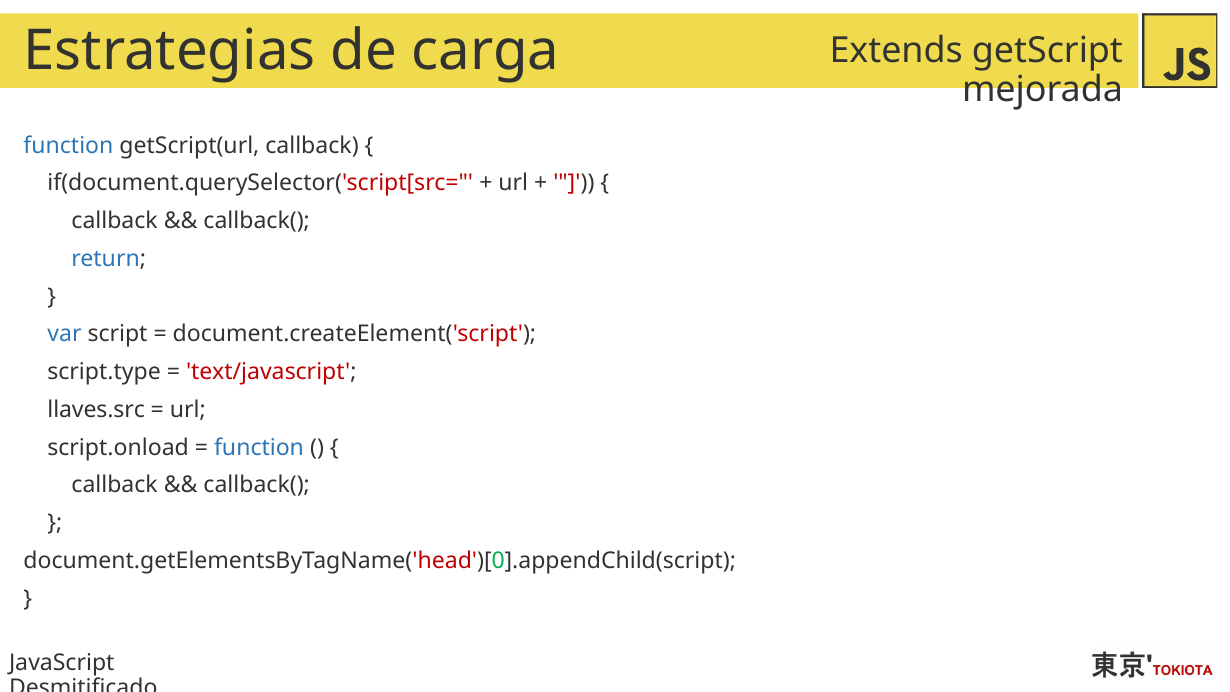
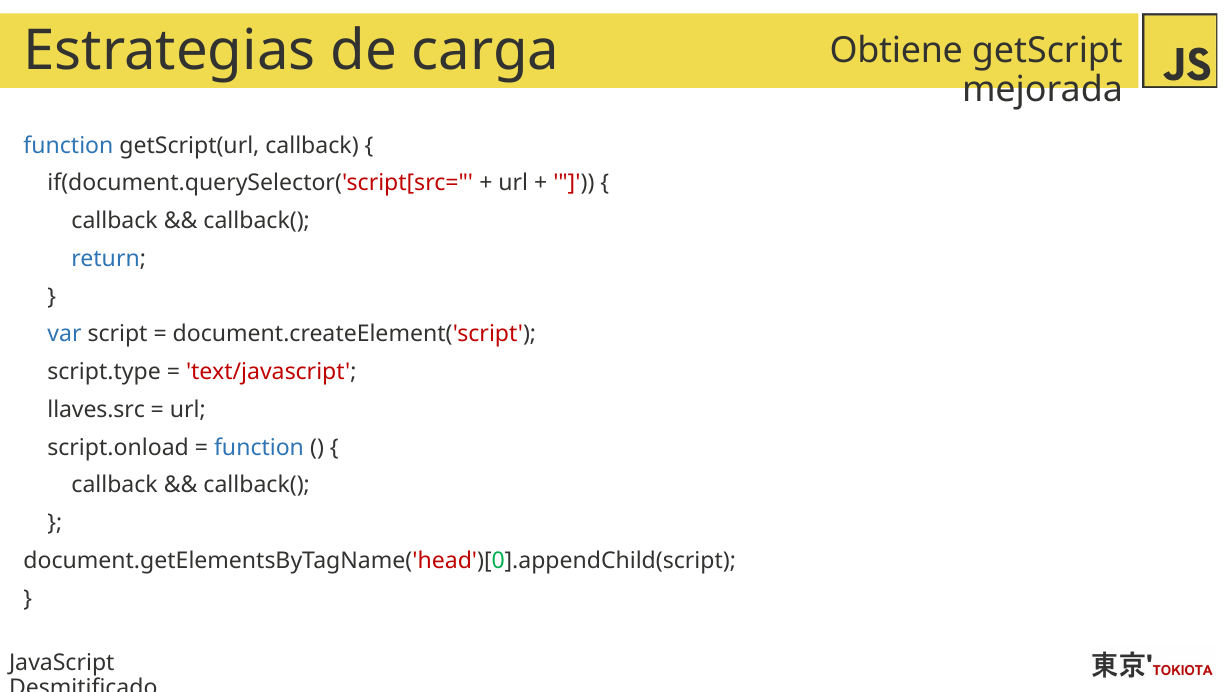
Extends: Extends -> Obtiene
